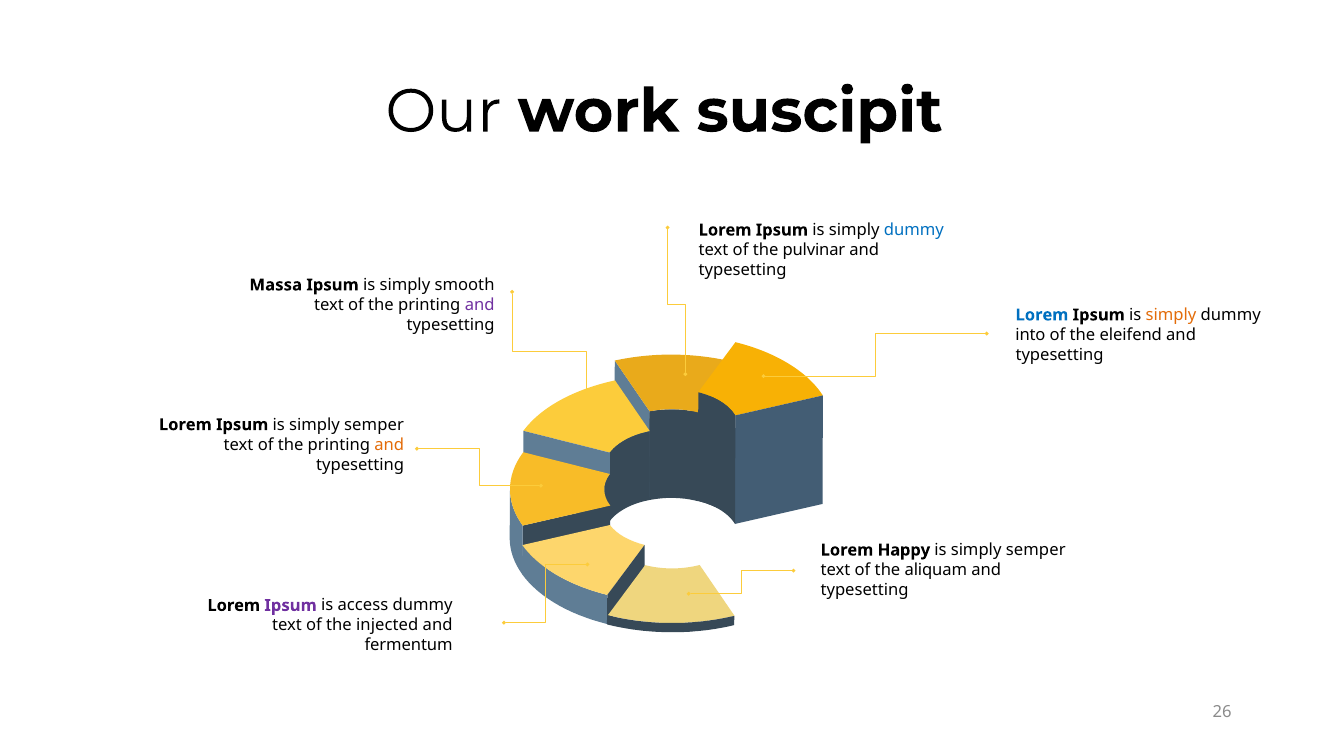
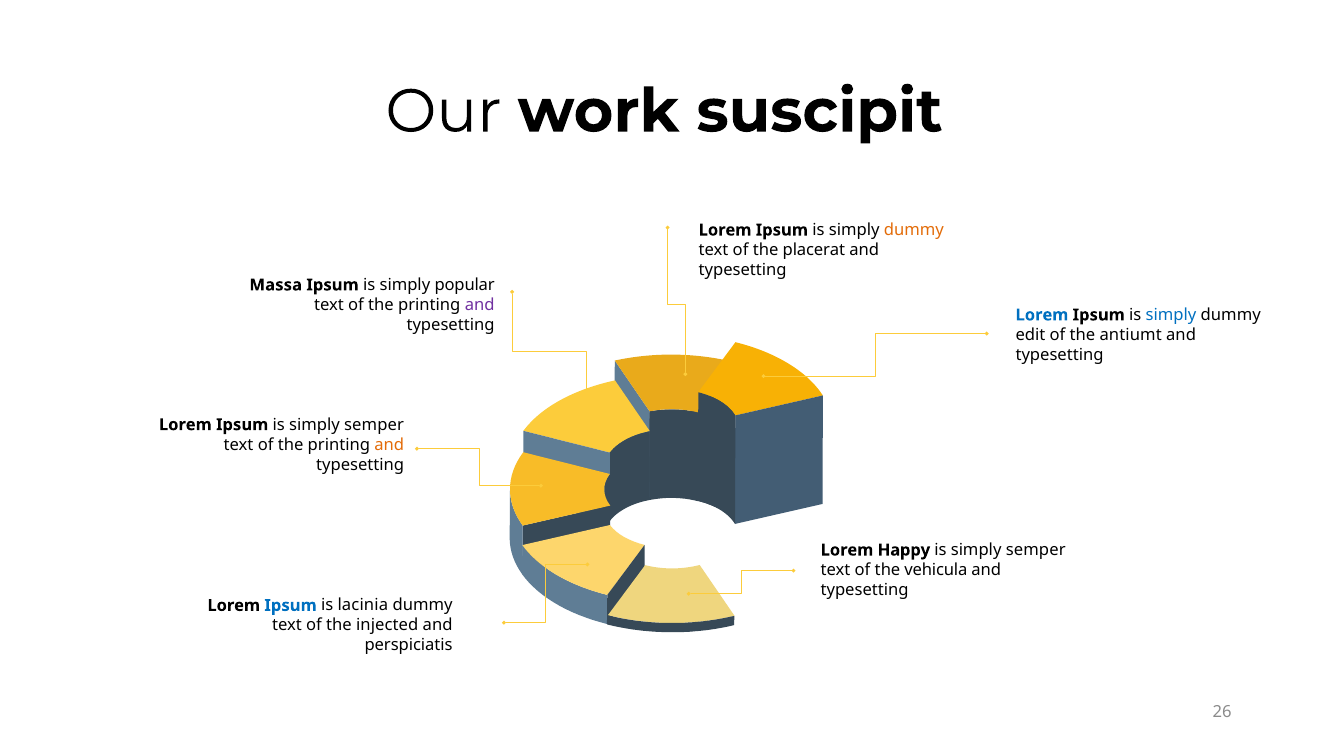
dummy at (914, 230) colour: blue -> orange
pulvinar: pulvinar -> placerat
smooth: smooth -> popular
simply at (1171, 315) colour: orange -> blue
into: into -> edit
eleifend: eleifend -> antiumt
aliquam: aliquam -> vehicula
Ipsum at (291, 605) colour: purple -> blue
access: access -> lacinia
fermentum: fermentum -> perspiciatis
